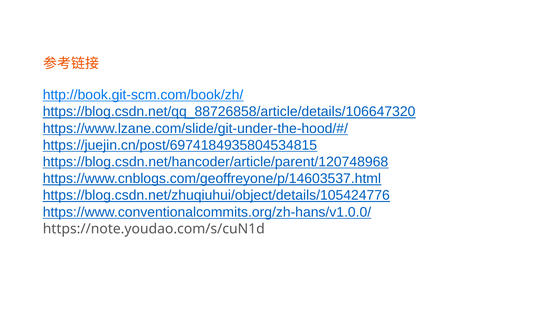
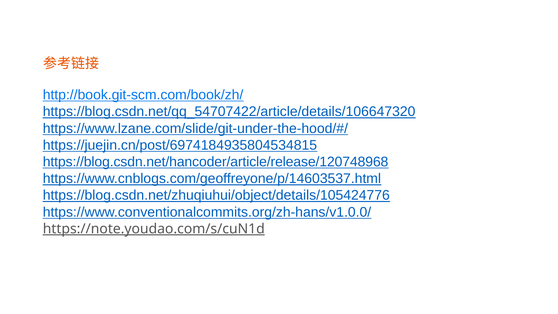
https://blog.csdn.net/qq_88726858/article/details/106647320: https://blog.csdn.net/qq_88726858/article/details/106647320 -> https://blog.csdn.net/qq_54707422/article/details/106647320
https://blog.csdn.net/hancoder/article/parent/120748968: https://blog.csdn.net/hancoder/article/parent/120748968 -> https://blog.csdn.net/hancoder/article/release/120748968
https://note.youdao.com/s/cuN1d underline: none -> present
